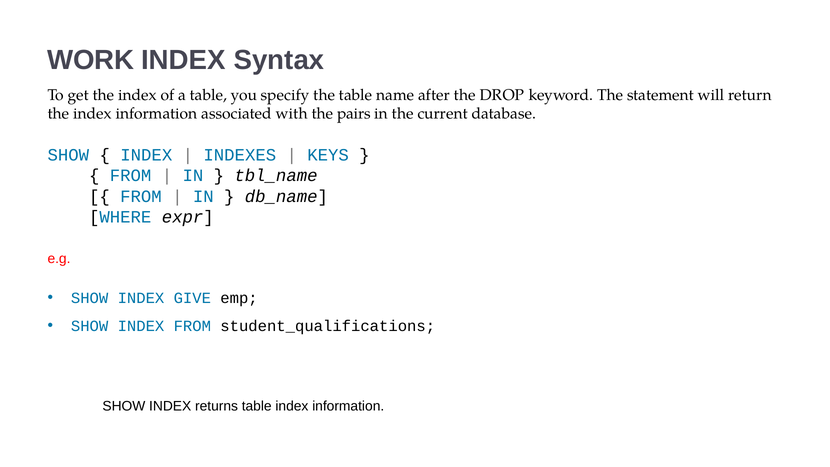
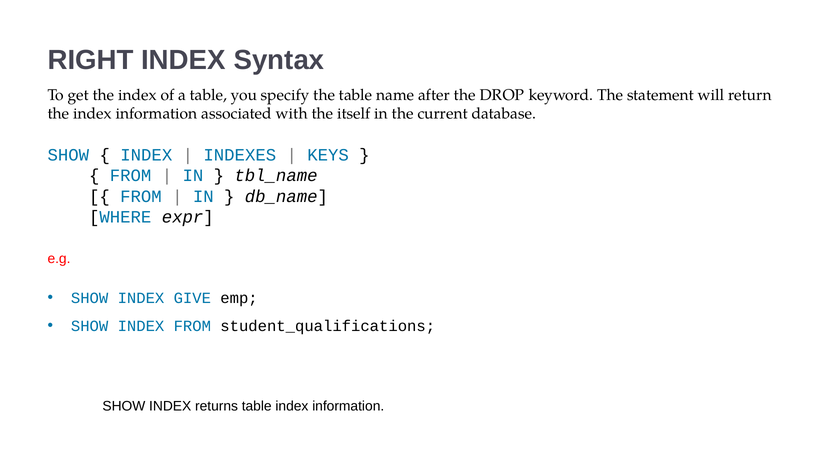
WORK: WORK -> RIGHT
pairs: pairs -> itself
